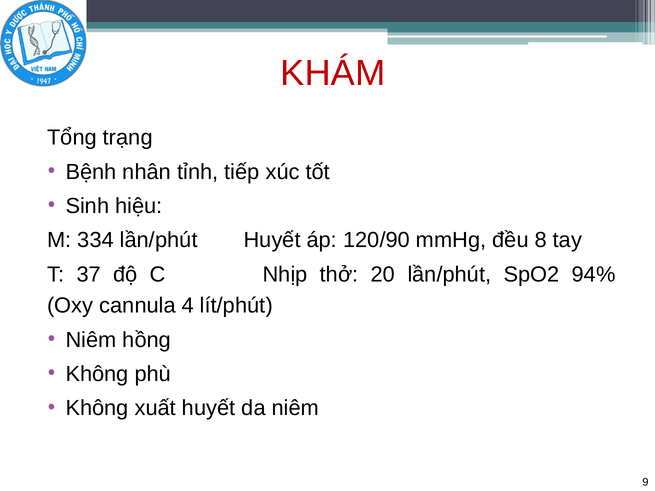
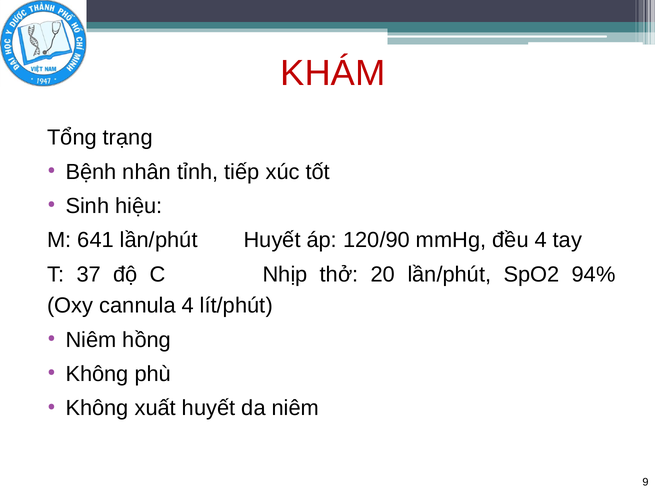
334: 334 -> 641
đều 8: 8 -> 4
